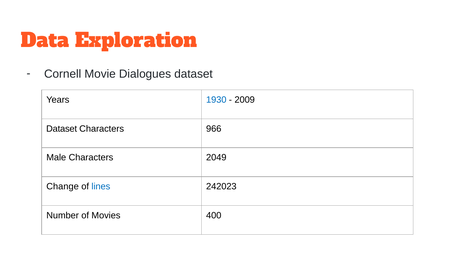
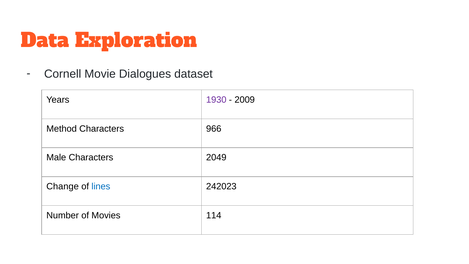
1930 colour: blue -> purple
Dataset at (62, 129): Dataset -> Method
400: 400 -> 114
